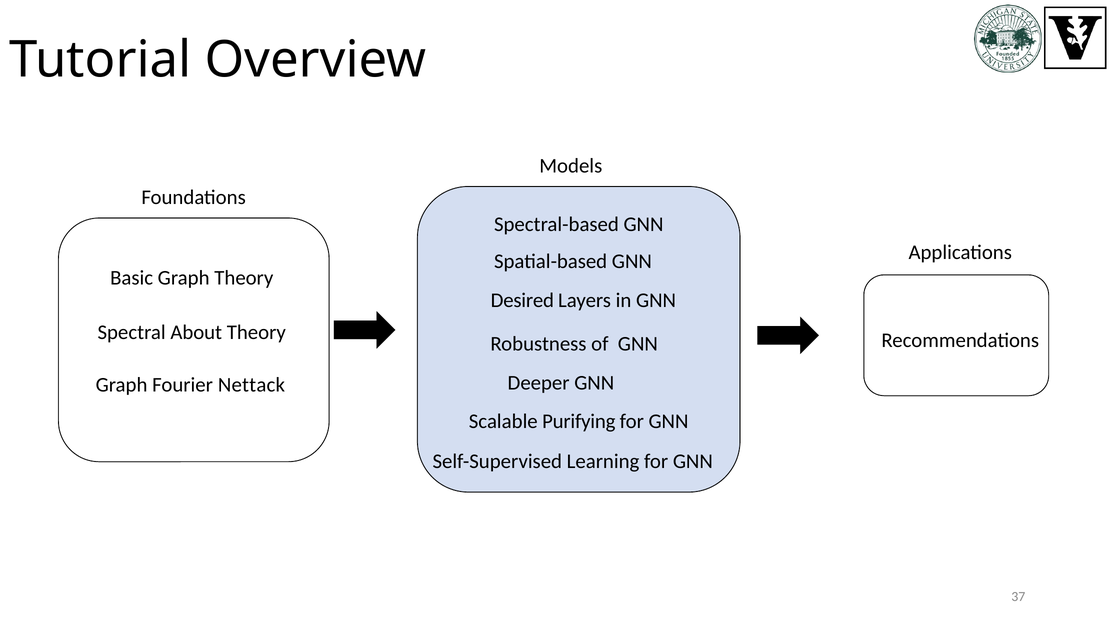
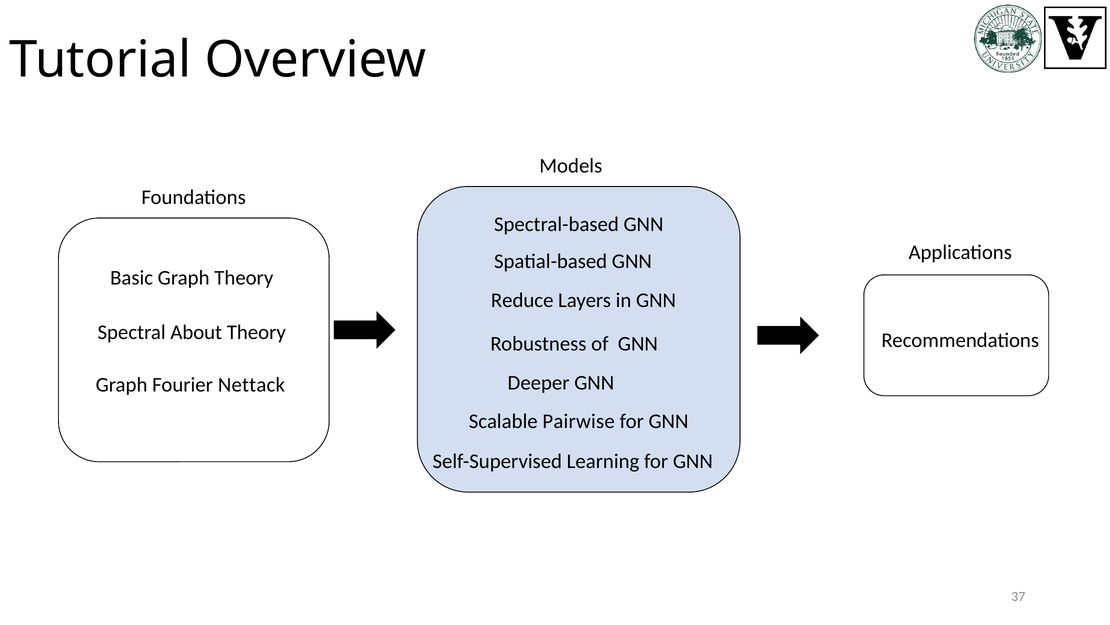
Desired: Desired -> Reduce
Purifying: Purifying -> Pairwise
